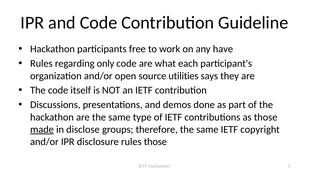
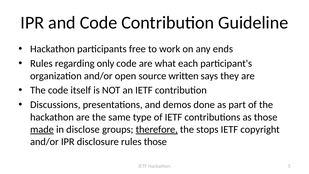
have: have -> ends
utilities: utilities -> written
therefore underline: none -> present
same at (207, 129): same -> stops
